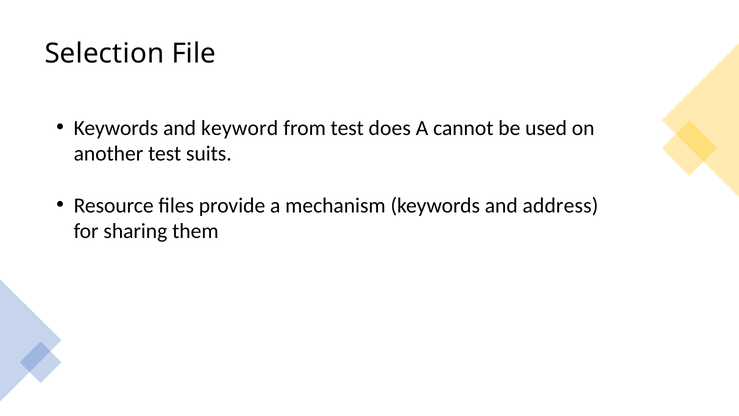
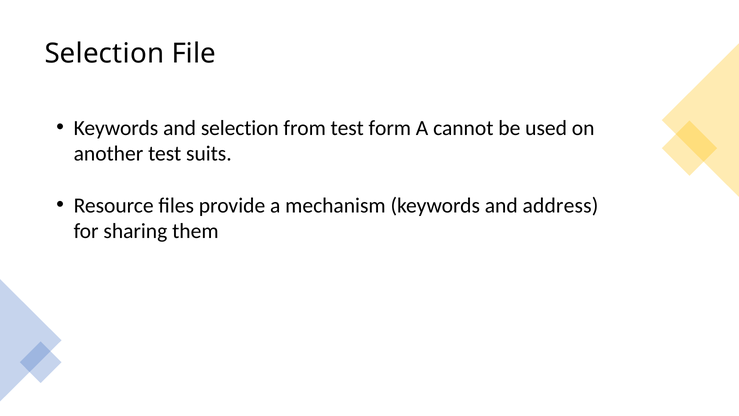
and keyword: keyword -> selection
does: does -> form
